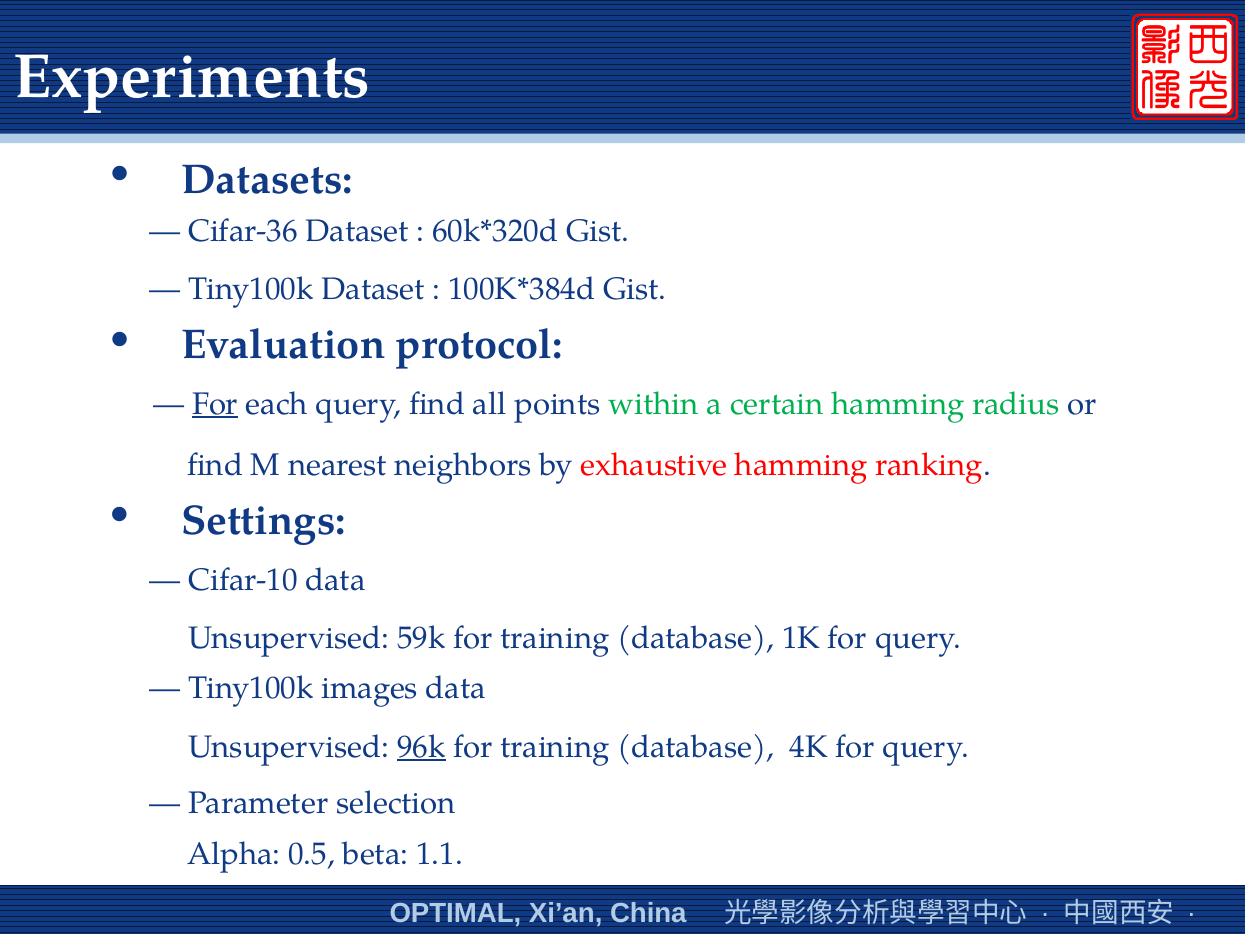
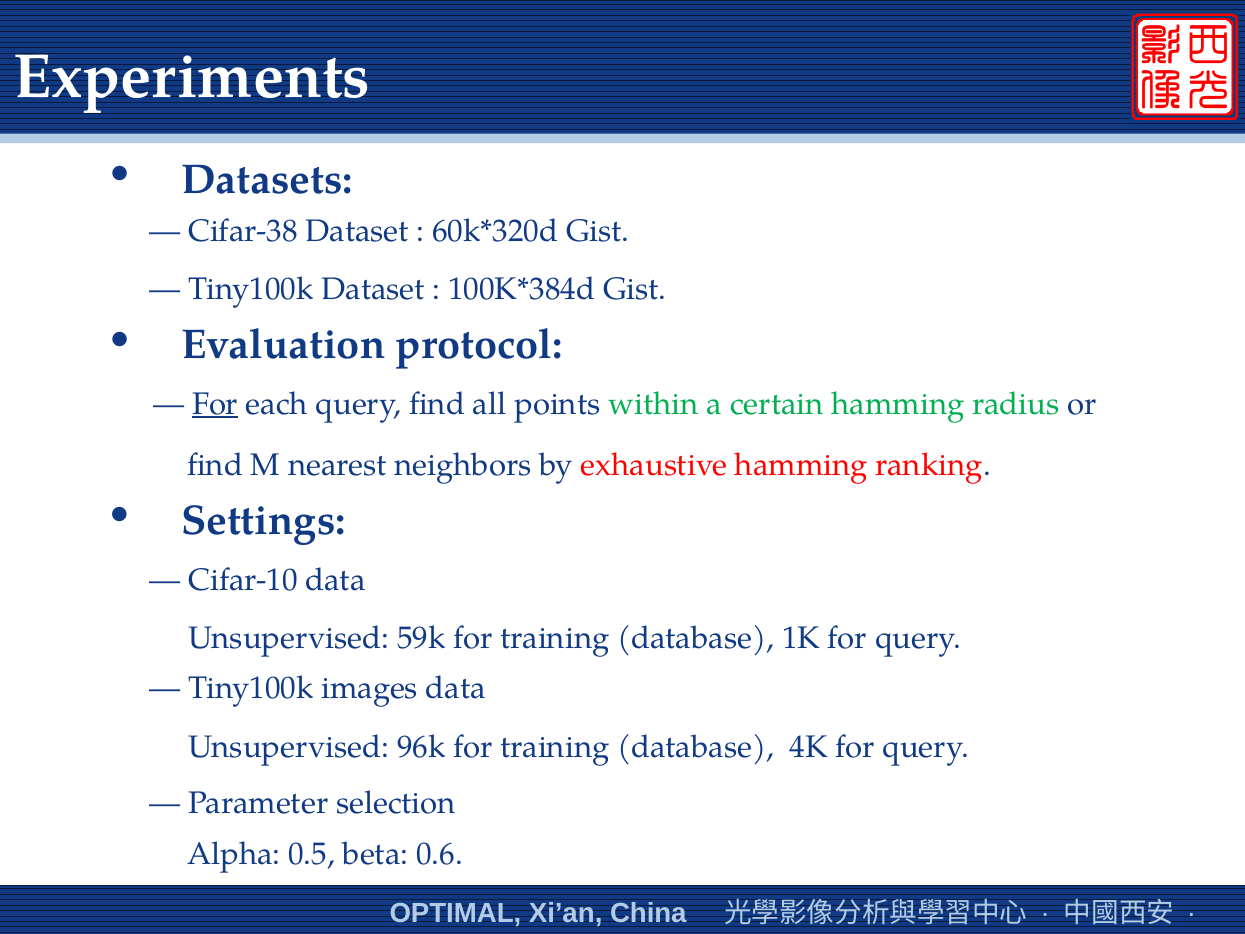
Cifar-36: Cifar-36 -> Cifar-38
96k underline: present -> none
1.1: 1.1 -> 0.6
